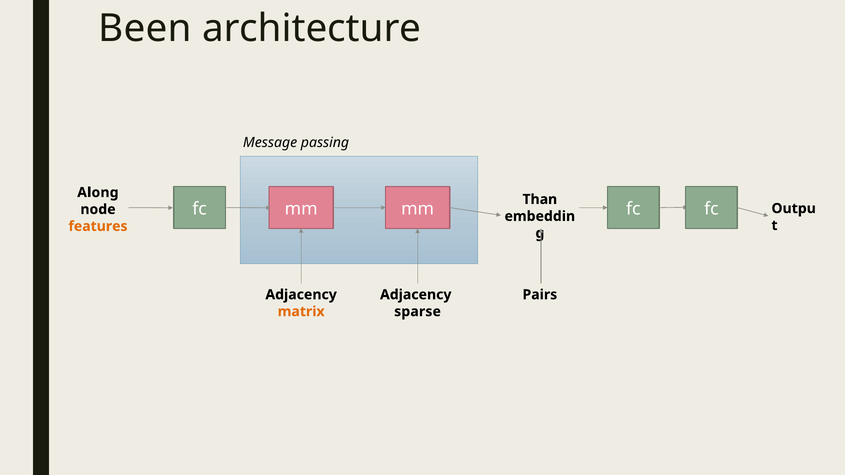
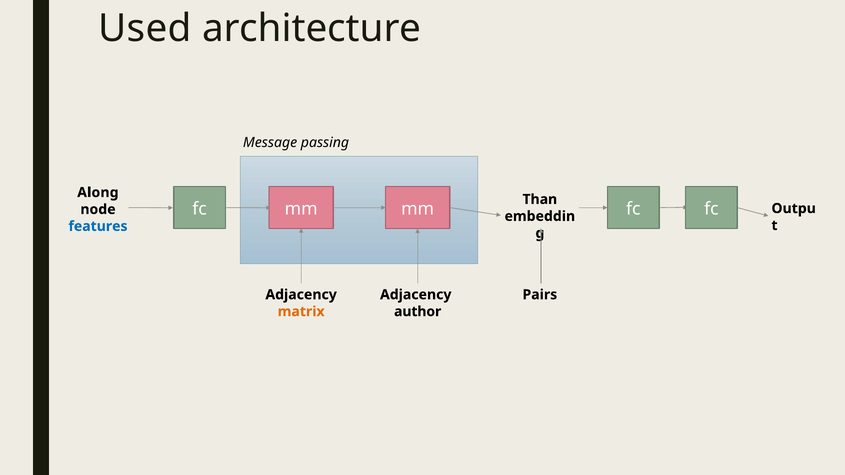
Been: Been -> Used
features colour: orange -> blue
sparse: sparse -> author
